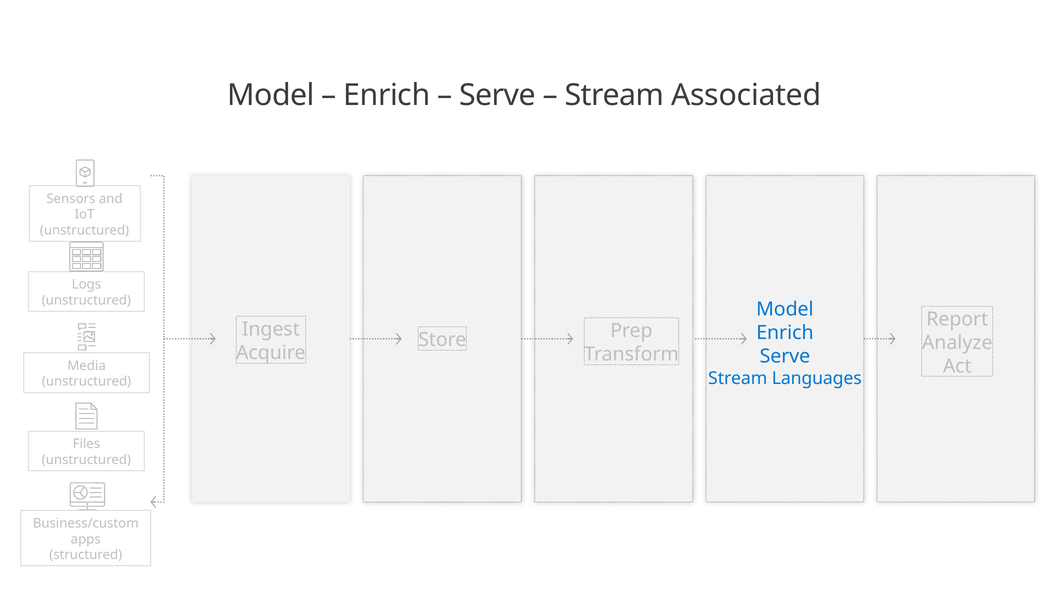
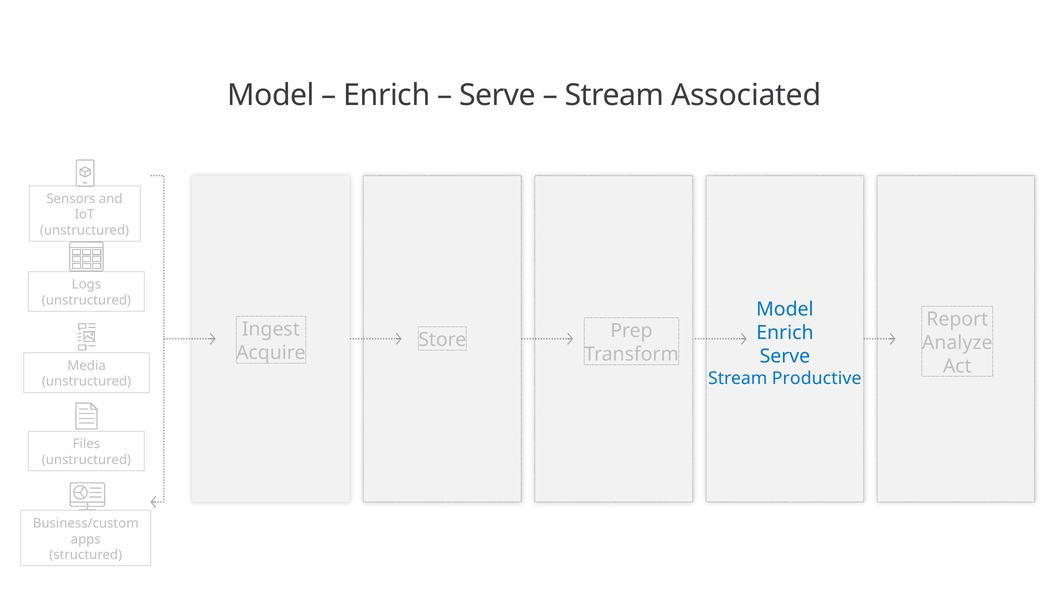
Languages: Languages -> Productive
